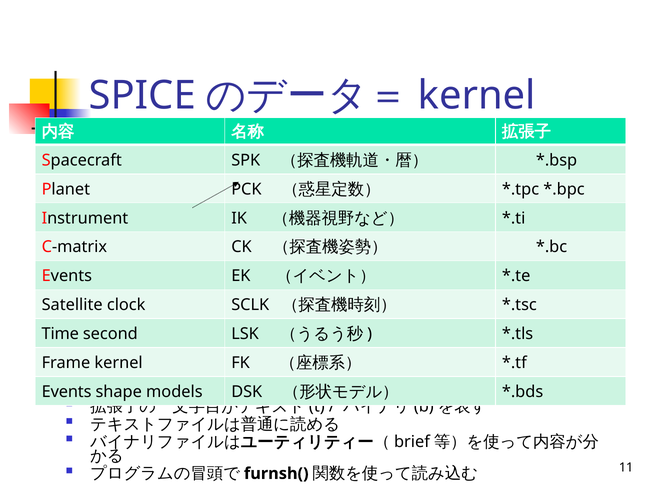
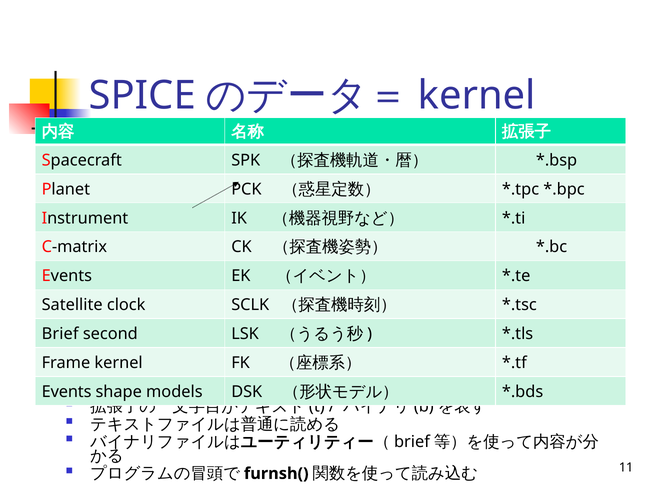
Time: Time -> Brief
